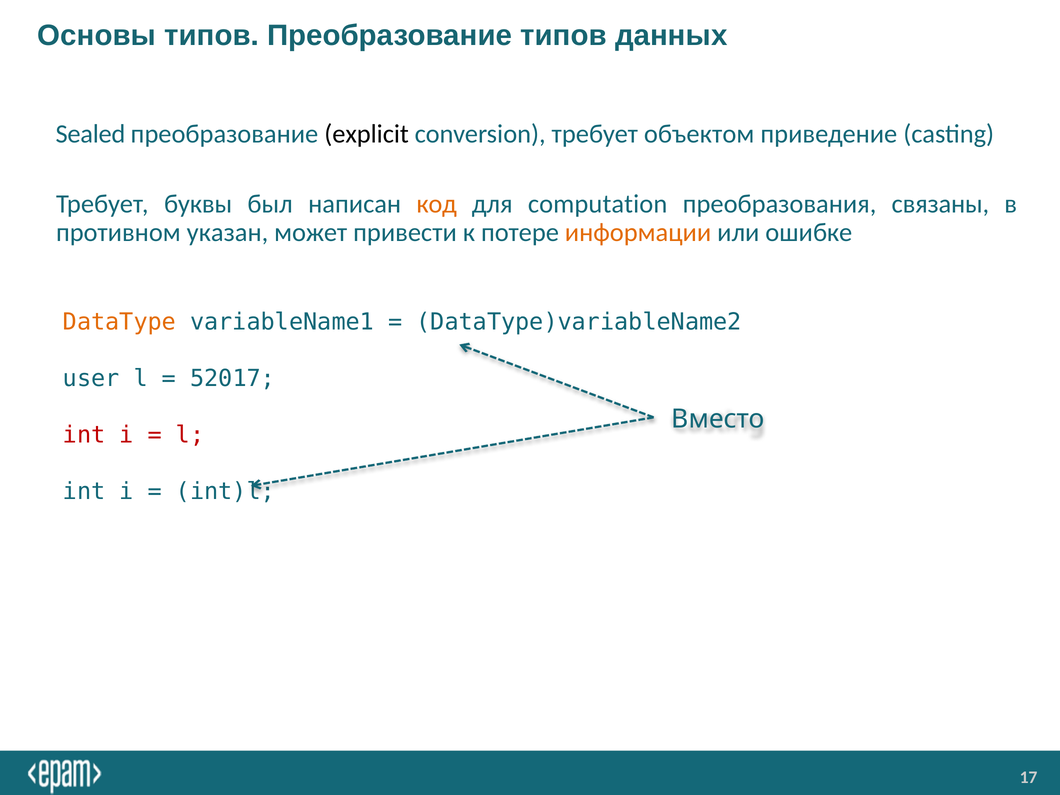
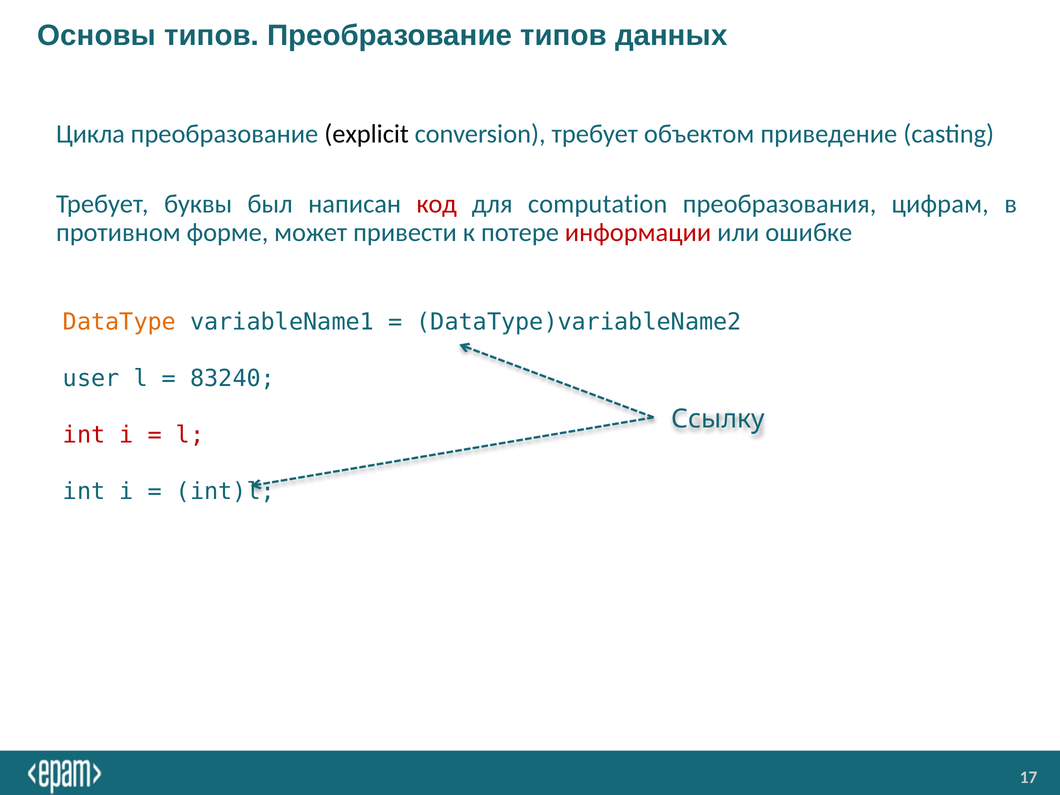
Sealed: Sealed -> Цикла
код colour: orange -> red
связаны: связаны -> цифрам
указан: указан -> форме
информации colour: orange -> red
52017: 52017 -> 83240
Вместо: Вместо -> Ссылку
